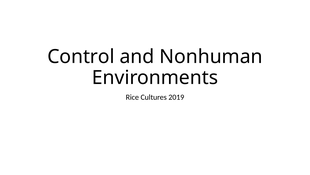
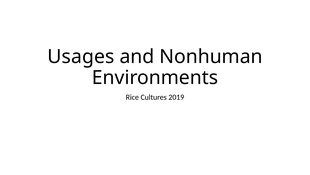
Control: Control -> Usages
